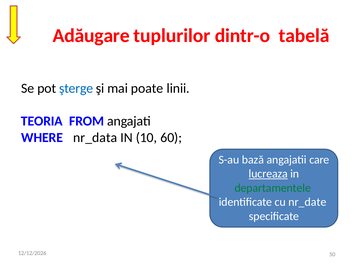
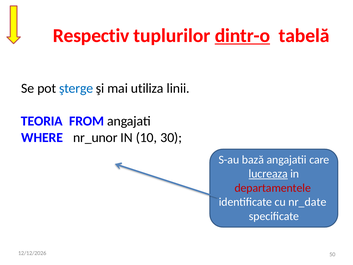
Adăugare: Adăugare -> Respectiv
dintr-o underline: none -> present
poate: poate -> utiliza
nr_data: nr_data -> nr_unor
60: 60 -> 30
departamentele colour: green -> red
